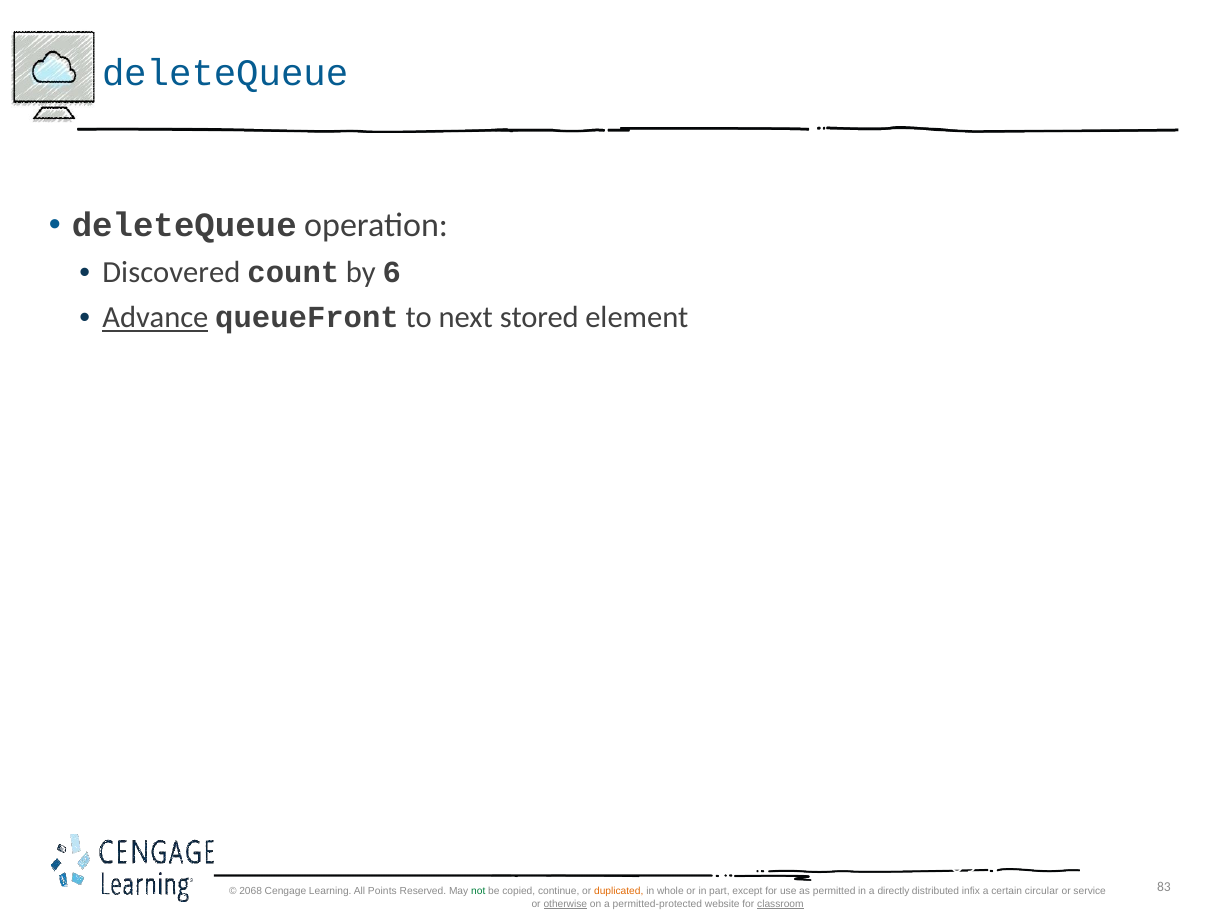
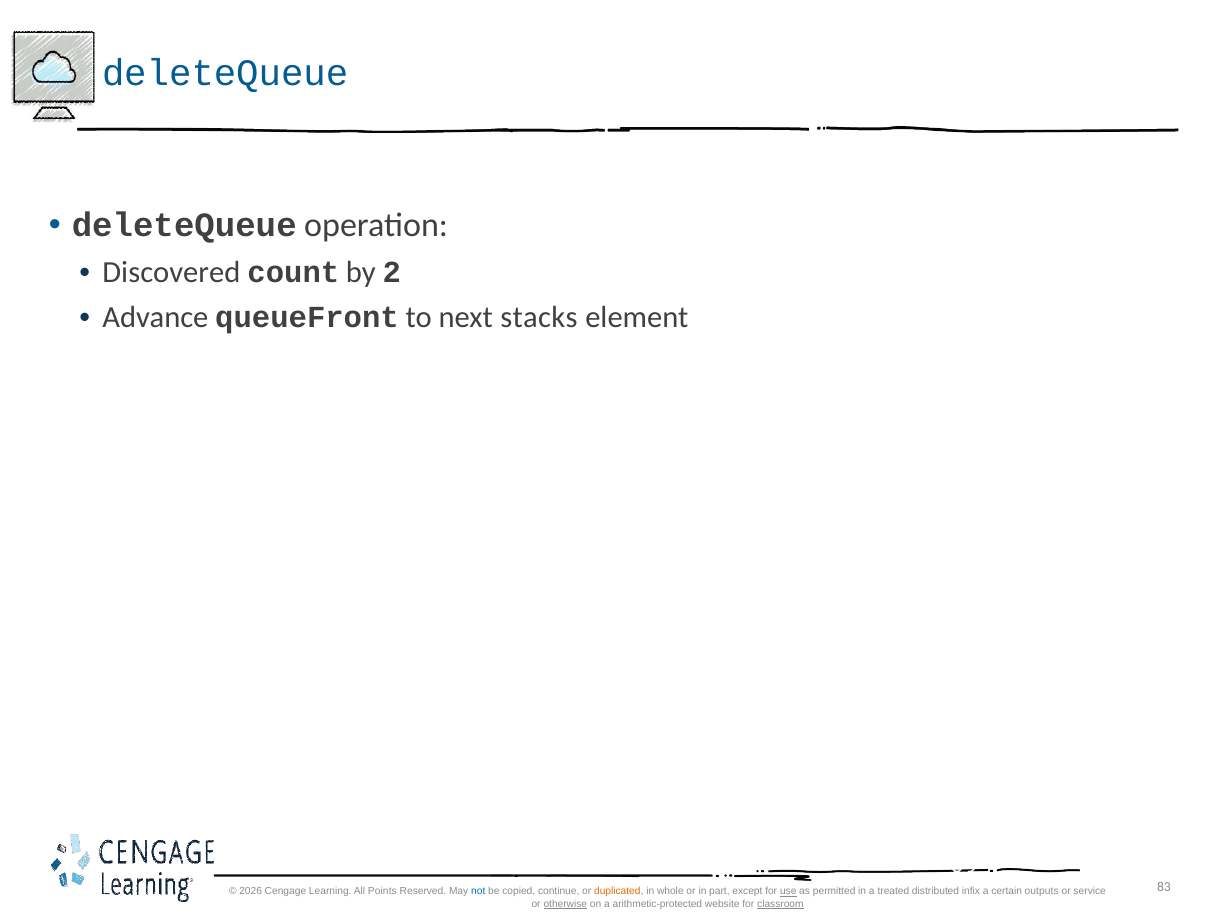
6: 6 -> 2
Advance underline: present -> none
stored: stored -> stacks
2068: 2068 -> 2026
not colour: green -> blue
use underline: none -> present
directly: directly -> treated
circular: circular -> outputs
permitted-protected: permitted-protected -> arithmetic-protected
